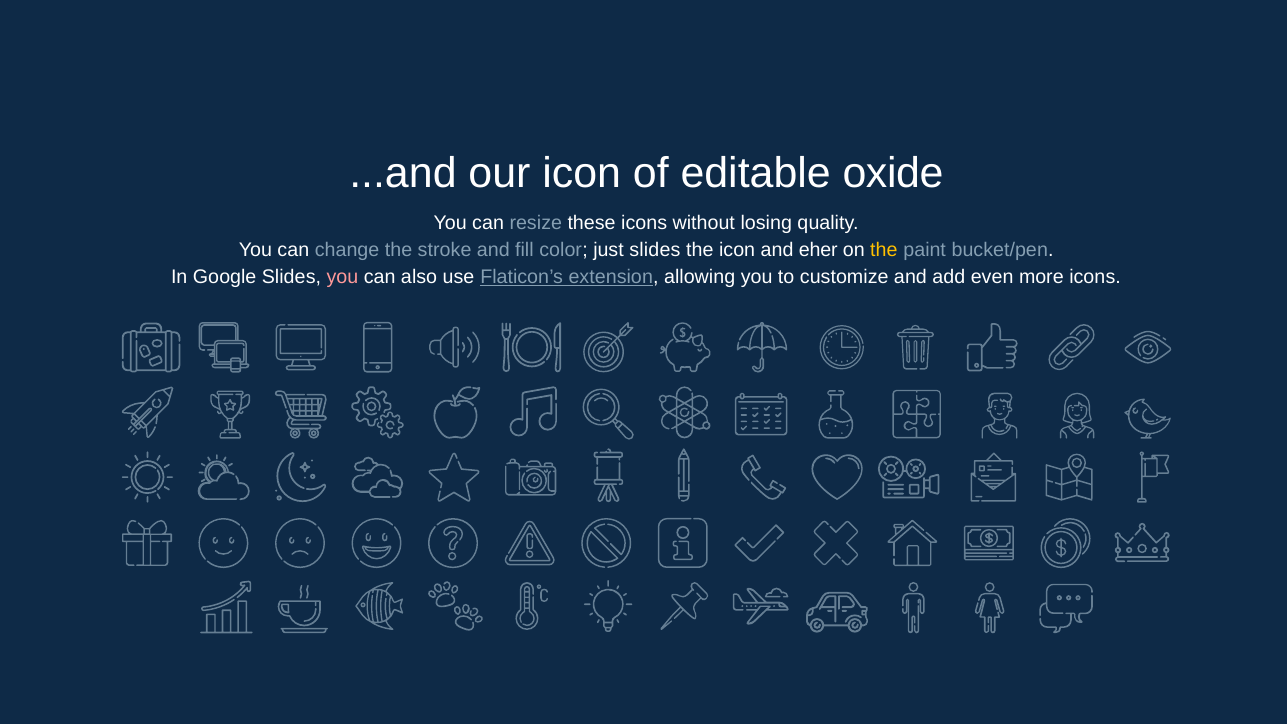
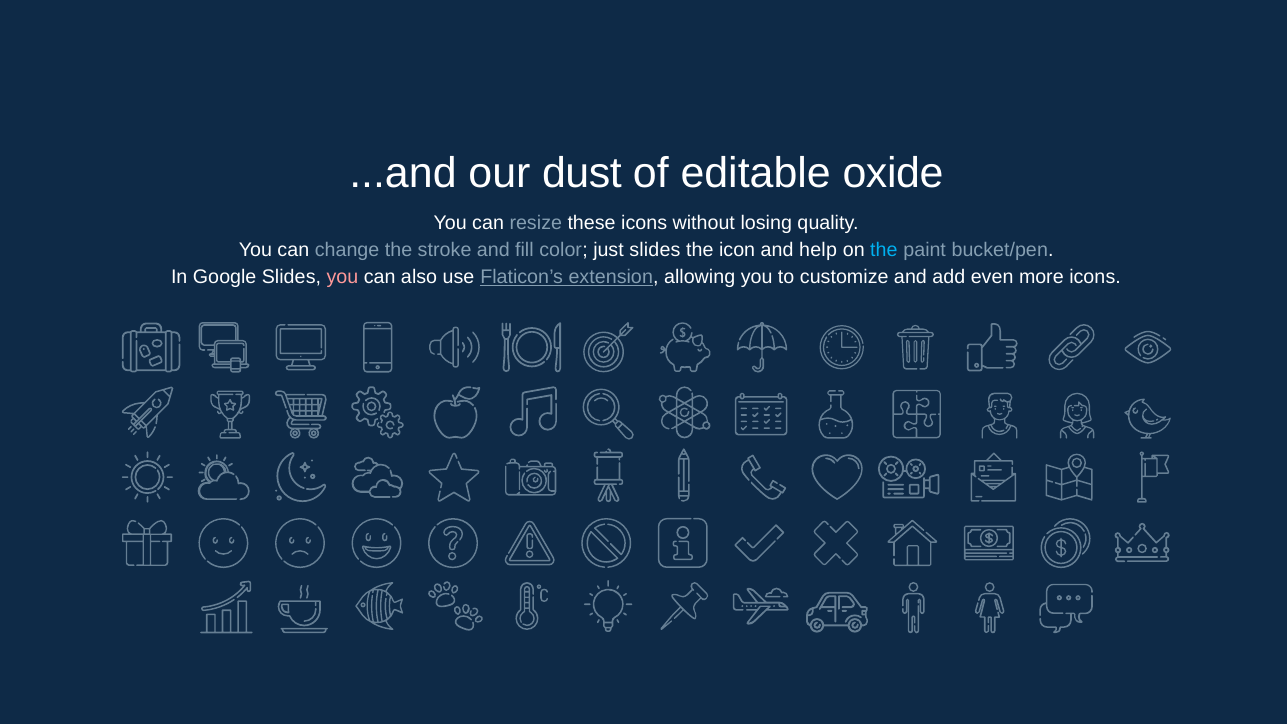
our icon: icon -> dust
eher: eher -> help
the at (884, 250) colour: yellow -> light blue
